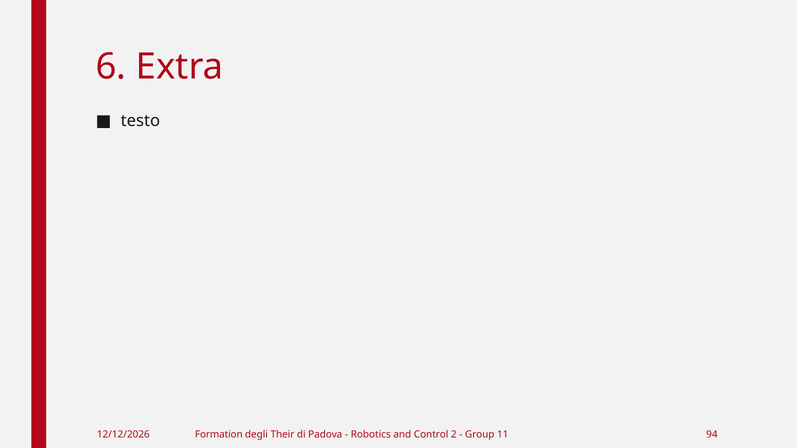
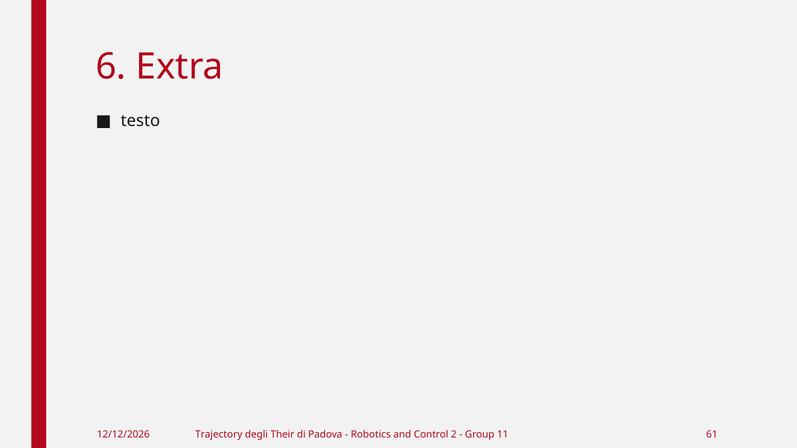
Formation: Formation -> Trajectory
94: 94 -> 61
